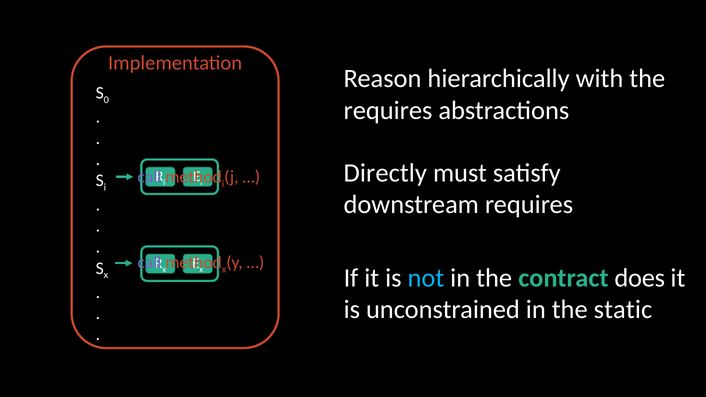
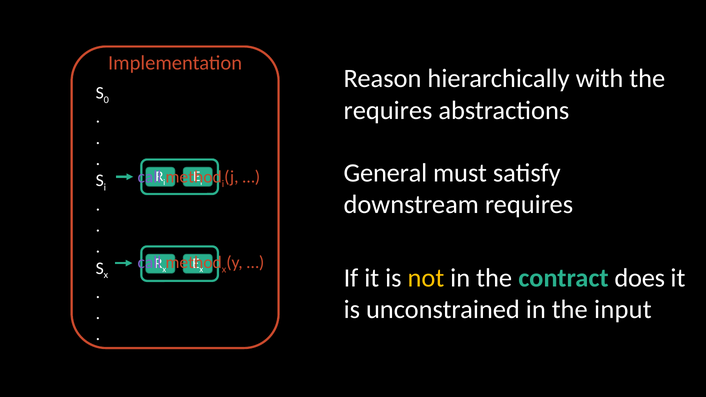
Directly: Directly -> General
not colour: light blue -> yellow
static: static -> input
